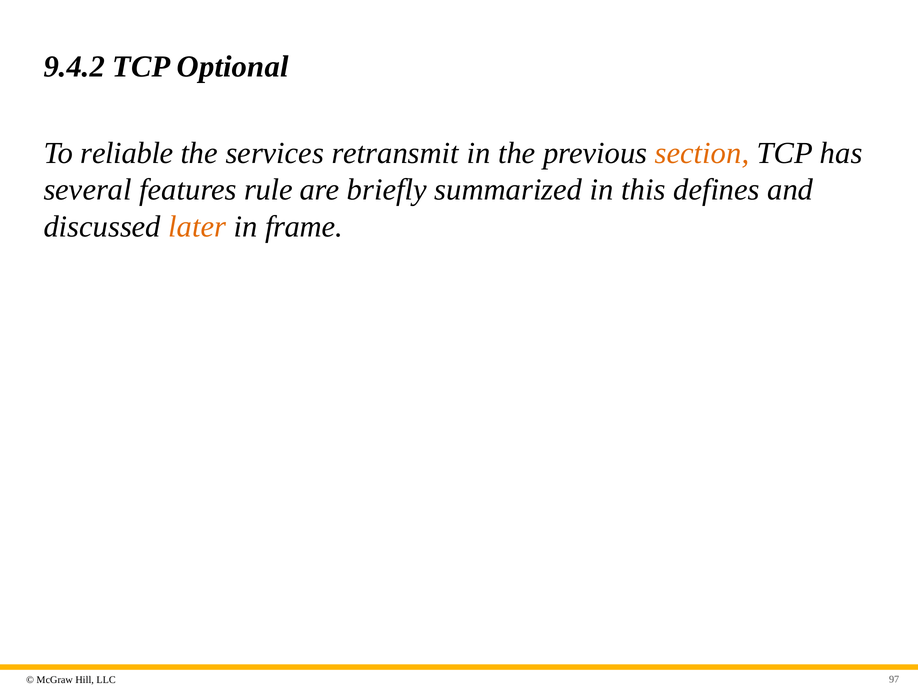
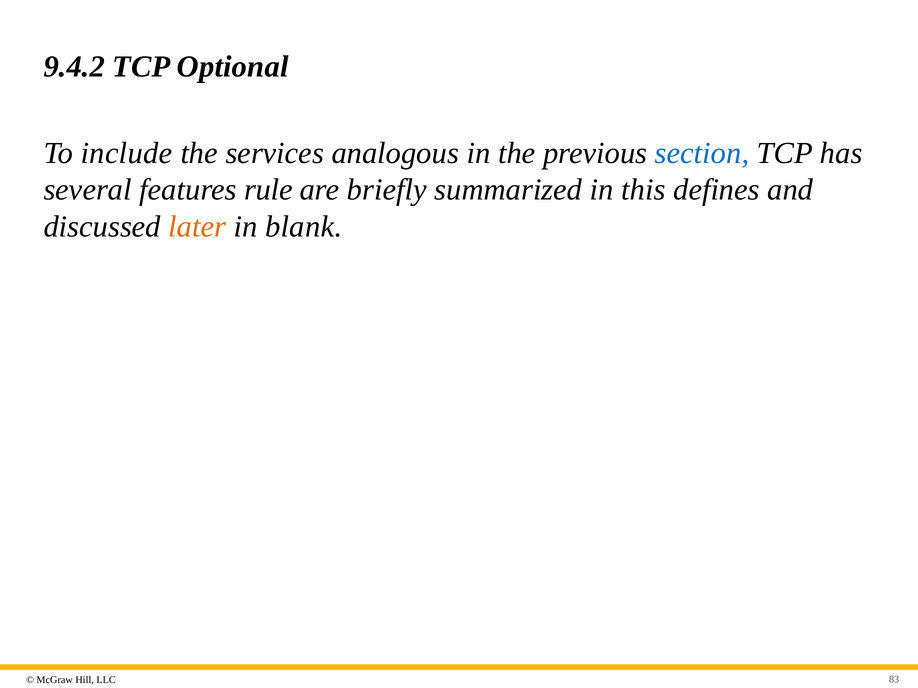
reliable: reliable -> include
retransmit: retransmit -> analogous
section colour: orange -> blue
frame: frame -> blank
97: 97 -> 83
